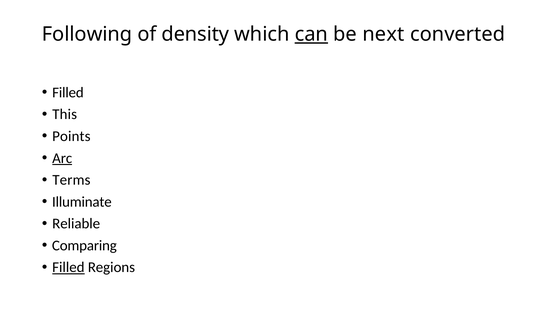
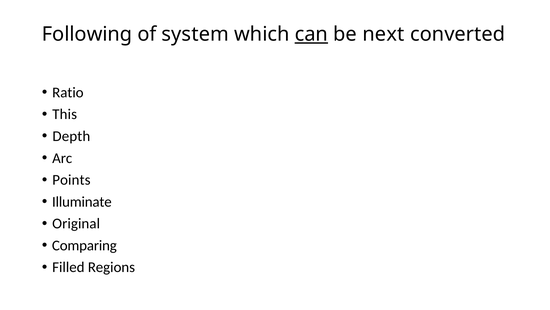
density: density -> system
Filled at (68, 92): Filled -> Ratio
Points: Points -> Depth
Arc underline: present -> none
Terms: Terms -> Points
Reliable: Reliable -> Original
Filled at (68, 267) underline: present -> none
